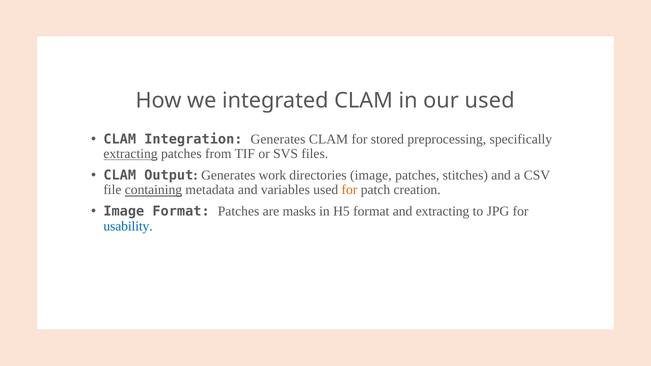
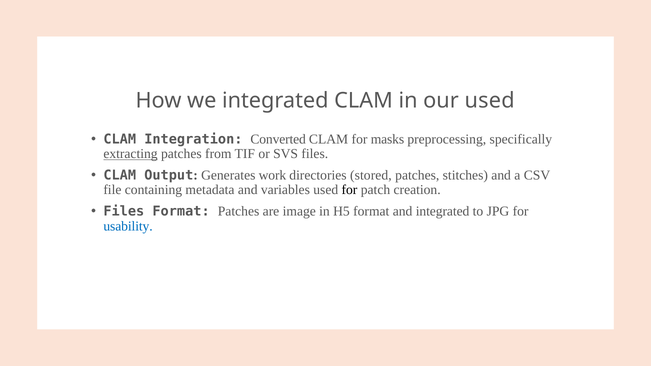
Integration Generates: Generates -> Converted
stored: stored -> masks
directories image: image -> stored
containing underline: present -> none
for at (349, 190) colour: orange -> black
Image at (124, 212): Image -> Files
masks: masks -> image
and extracting: extracting -> integrated
